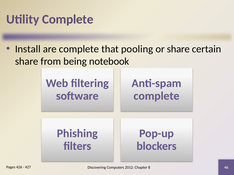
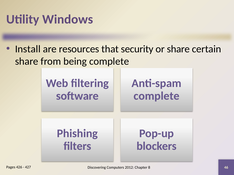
Utility Complete: Complete -> Windows
are complete: complete -> resources
pooling: pooling -> security
being notebook: notebook -> complete
